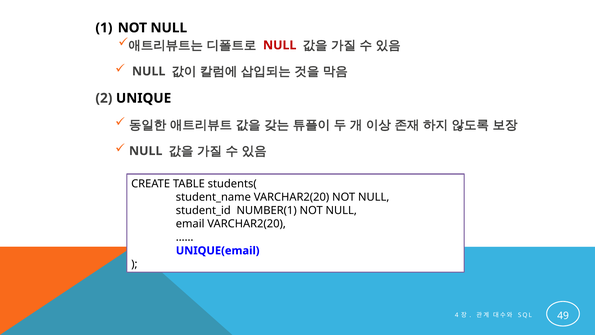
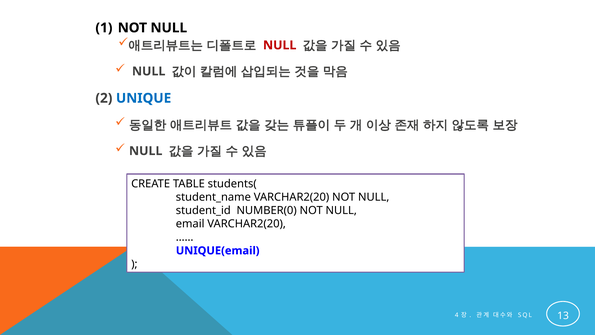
UNIQUE colour: black -> blue
NUMBER(1: NUMBER(1 -> NUMBER(0
49: 49 -> 13
